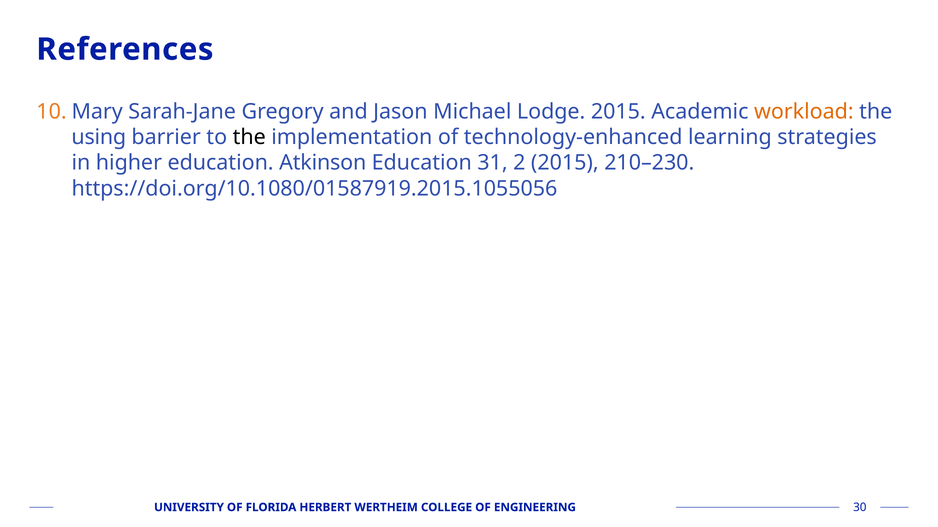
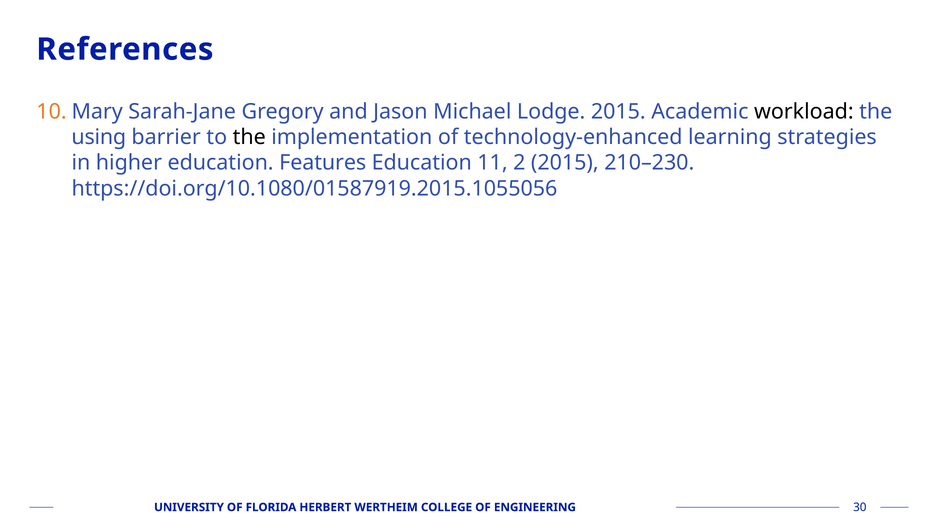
workload colour: orange -> black
Atkinson: Atkinson -> Features
31: 31 -> 11
